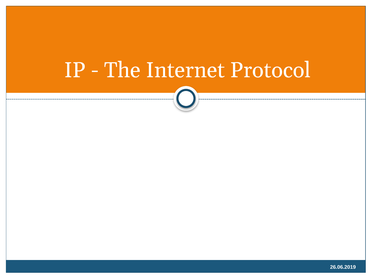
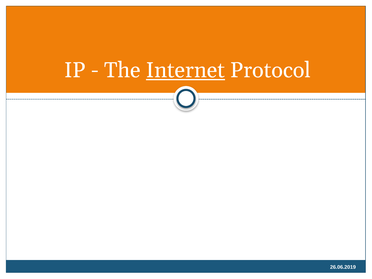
Internet underline: none -> present
